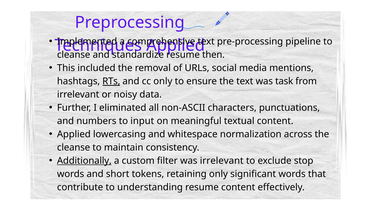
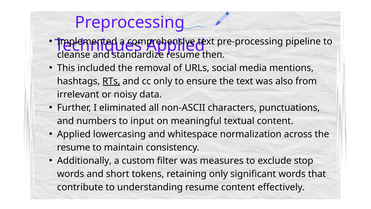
task: task -> also
cleanse at (74, 147): cleanse -> resume
Additionally underline: present -> none
was irrelevant: irrelevant -> measures
